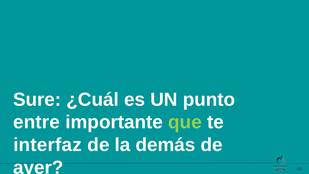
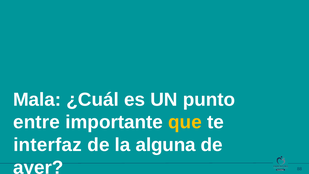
Sure: Sure -> Mala
que colour: light green -> yellow
demás: demás -> alguna
